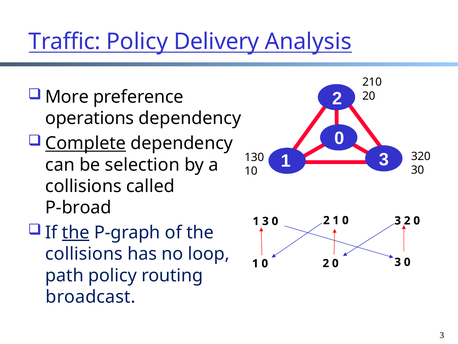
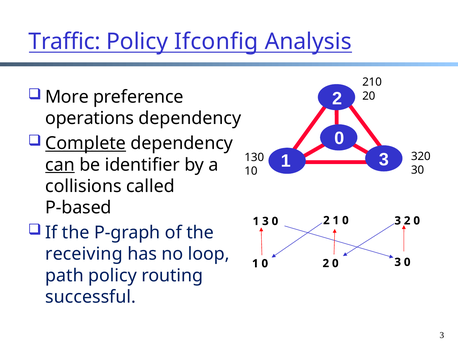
Delivery: Delivery -> Ifconfig
can underline: none -> present
selection: selection -> identifier
P-broad: P-broad -> P-based
the at (76, 232) underline: present -> none
collisions at (84, 254): collisions -> receiving
broadcast: broadcast -> successful
